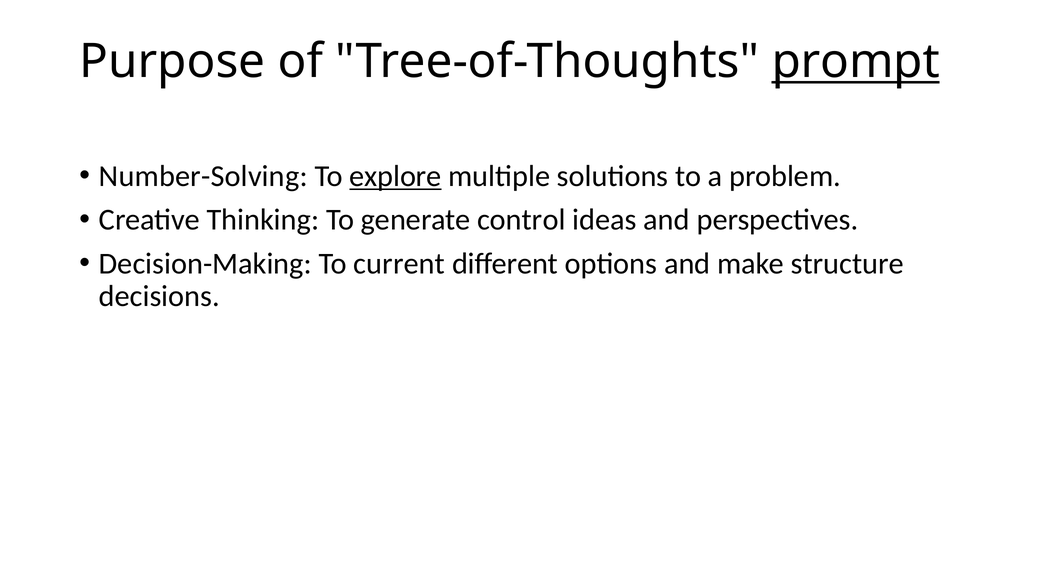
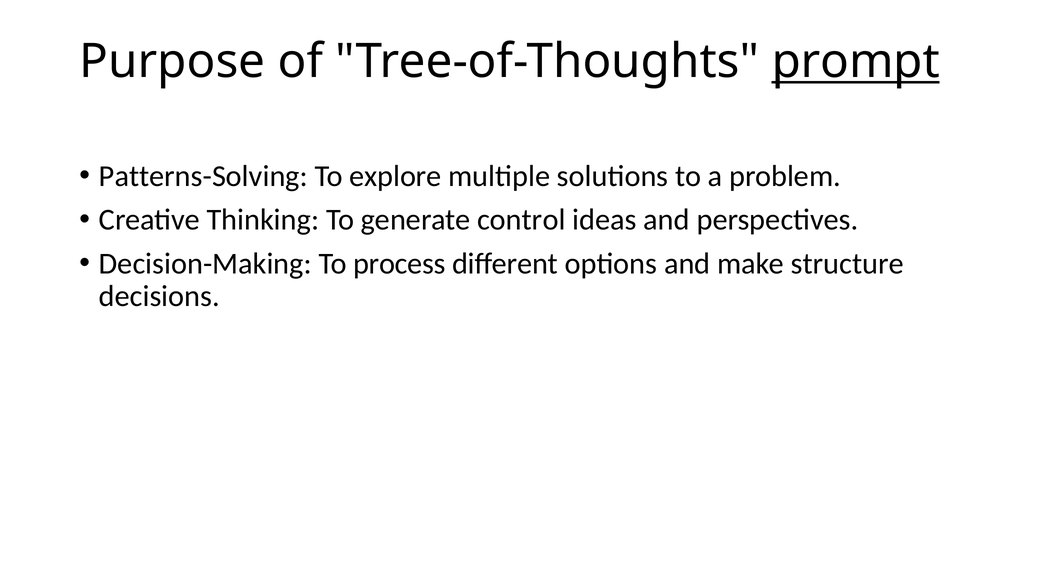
Number-Solving: Number-Solving -> Patterns-Solving
explore underline: present -> none
current: current -> process
